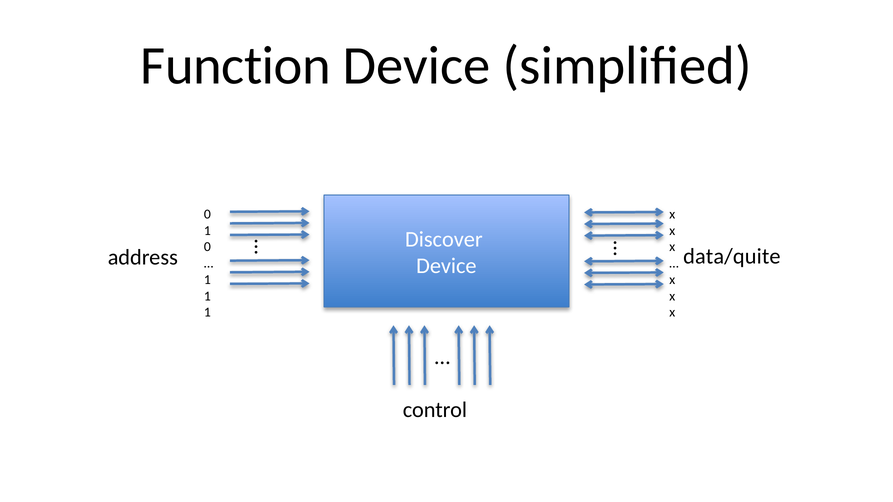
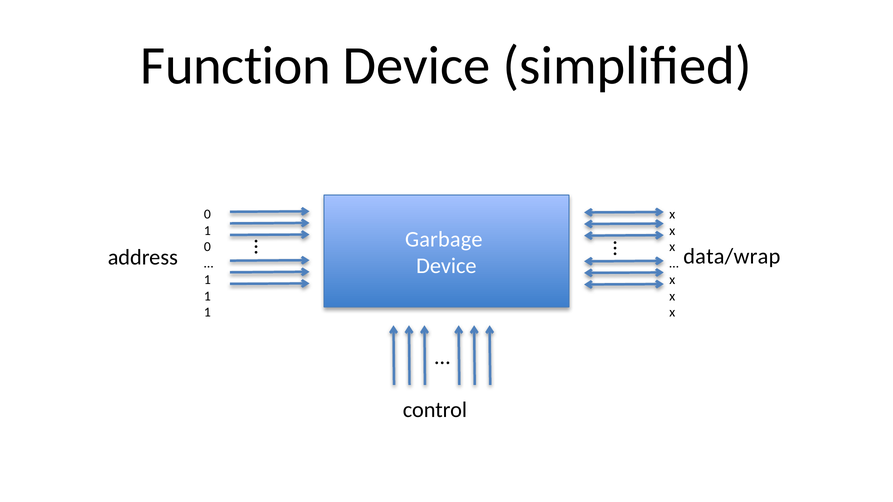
Discover: Discover -> Garbage
data/quite: data/quite -> data/wrap
